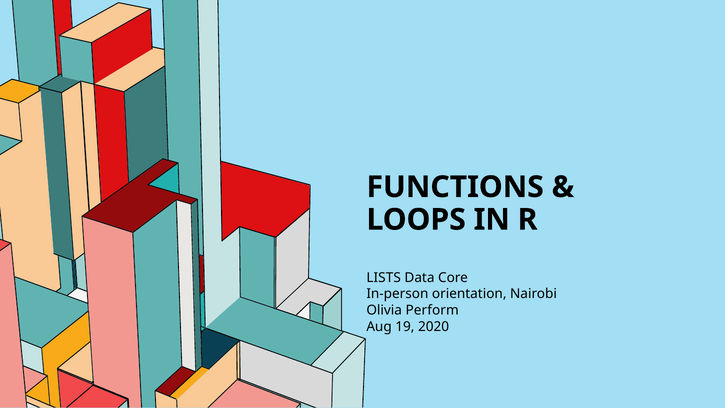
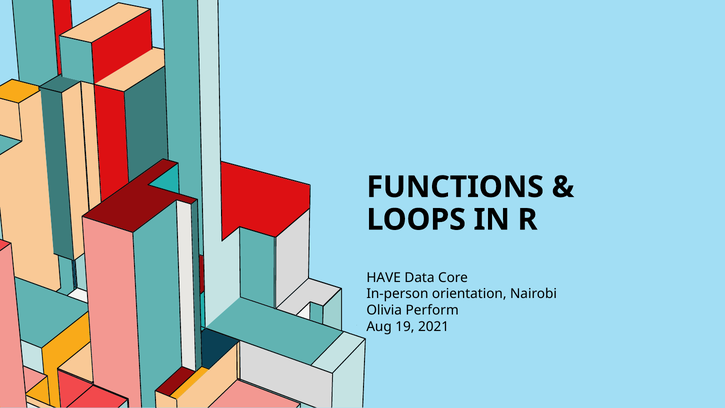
LISTS: LISTS -> HAVE
2020: 2020 -> 2021
